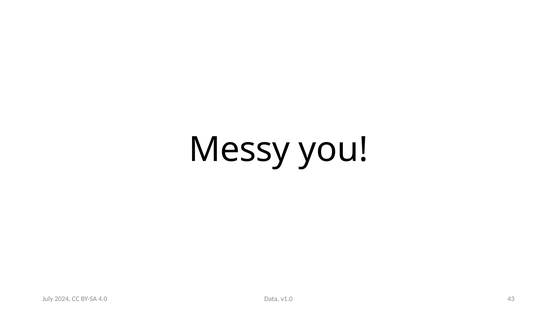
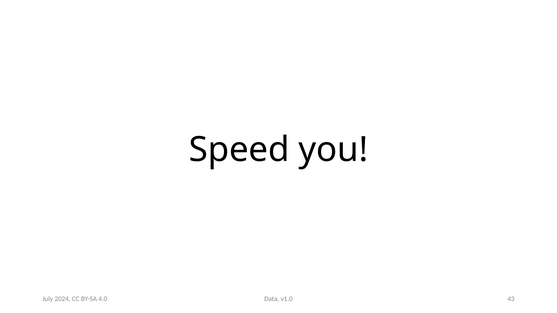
Messy: Messy -> Speed
